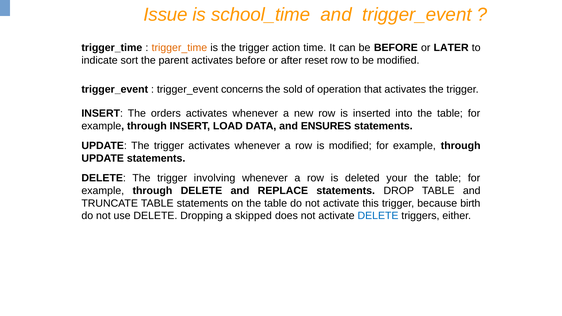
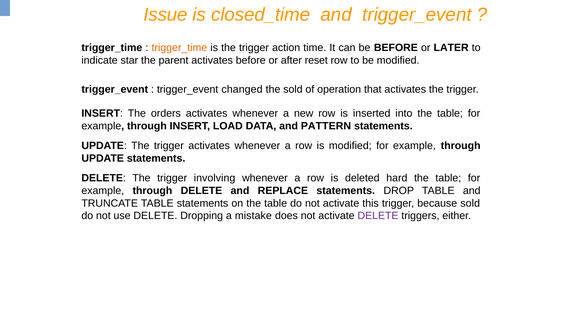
school_time: school_time -> closed_time
sort: sort -> star
concerns: concerns -> changed
ENSURES: ENSURES -> PATTERN
your: your -> hard
because birth: birth -> sold
skipped: skipped -> mistake
DELETE at (378, 216) colour: blue -> purple
